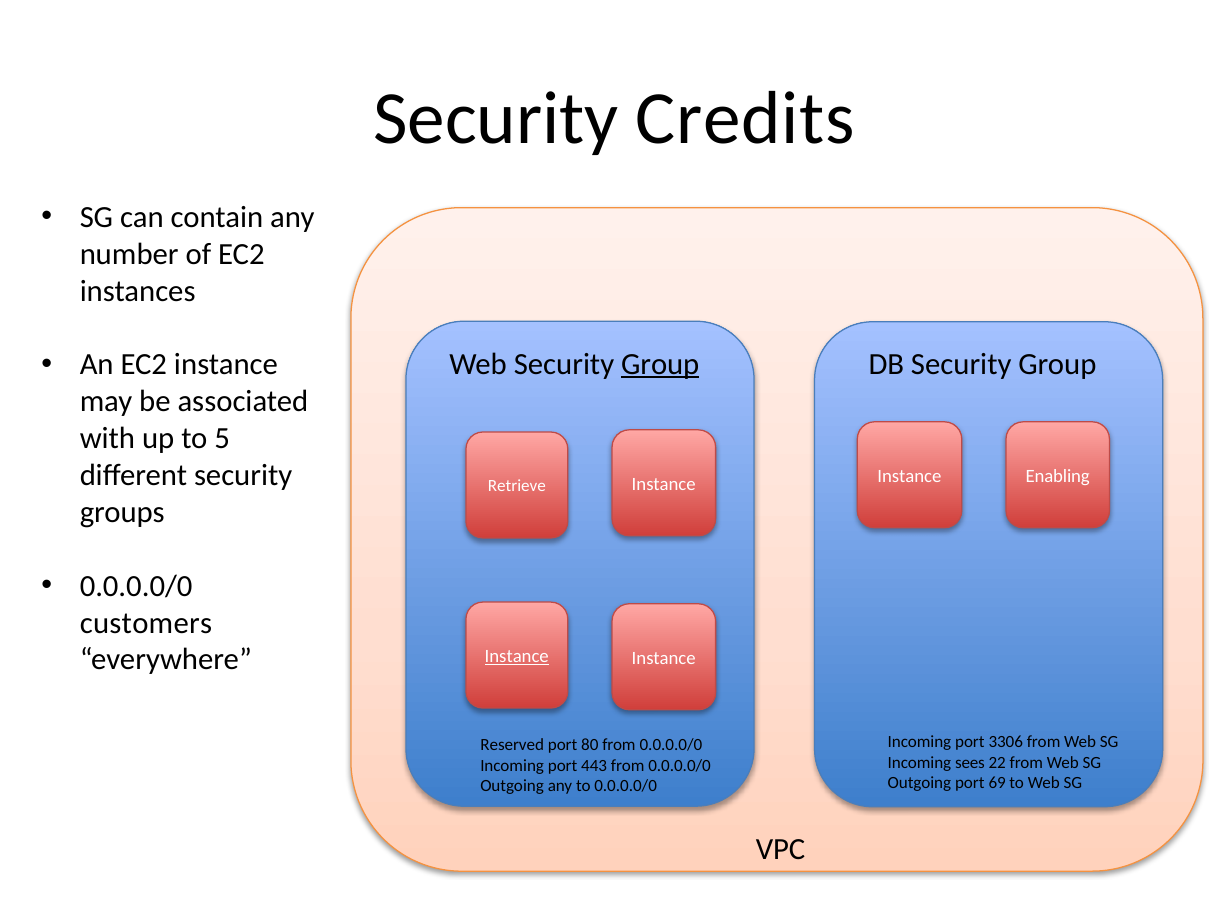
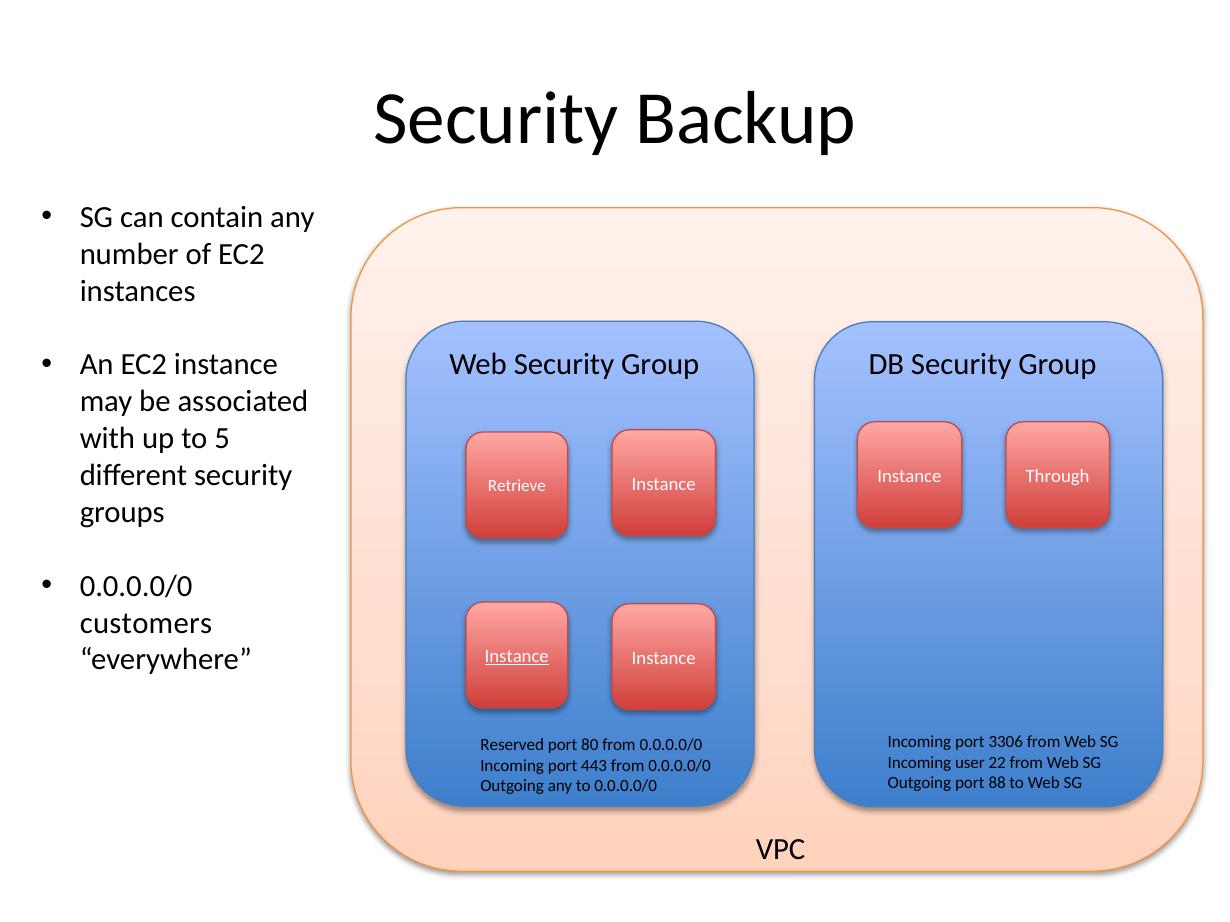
Credits: Credits -> Backup
Group at (660, 364) underline: present -> none
Enabling: Enabling -> Through
sees: sees -> user
69: 69 -> 88
